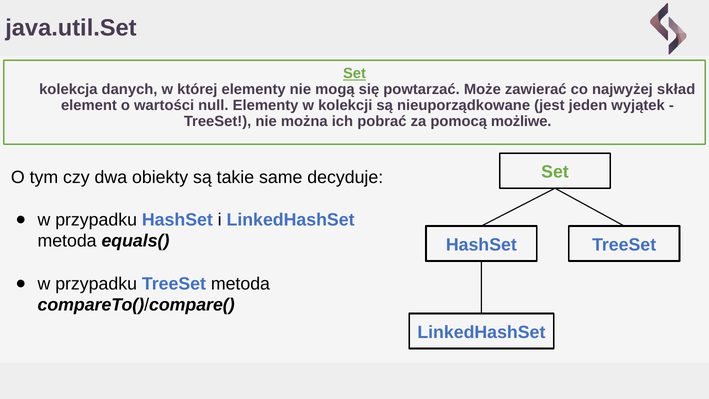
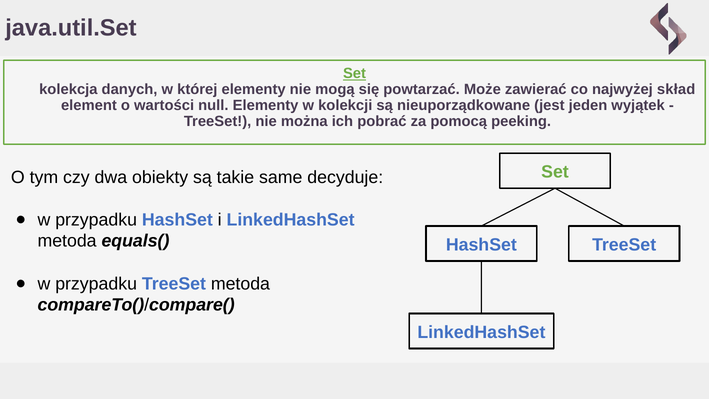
możliwe: możliwe -> peeking
